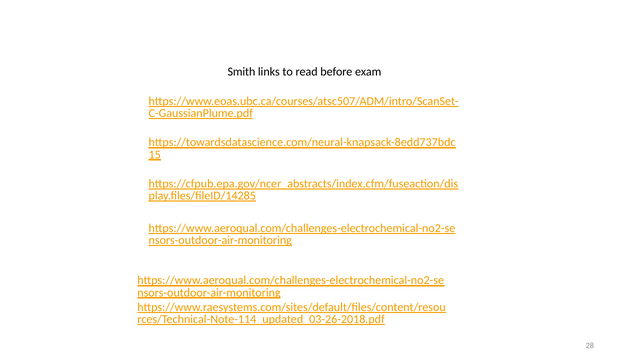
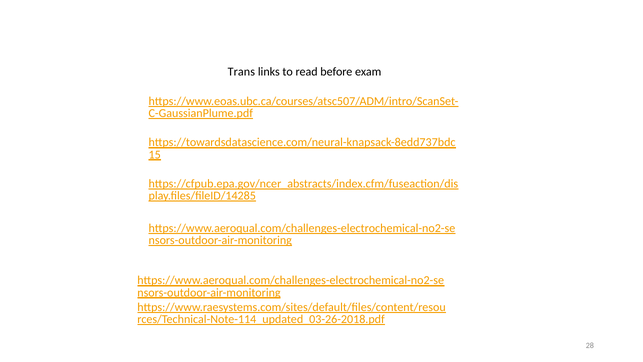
Smith: Smith -> Trans
